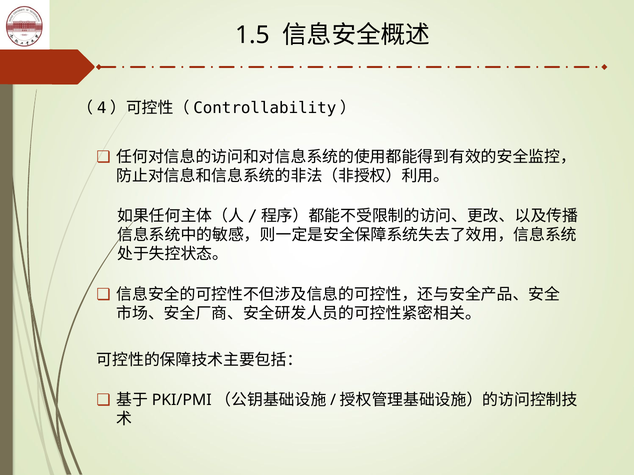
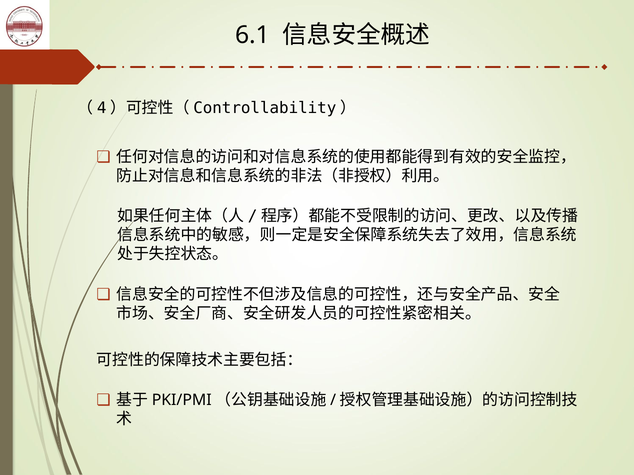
1.5: 1.5 -> 6.1
